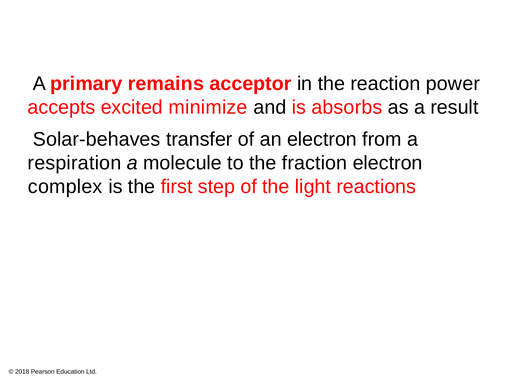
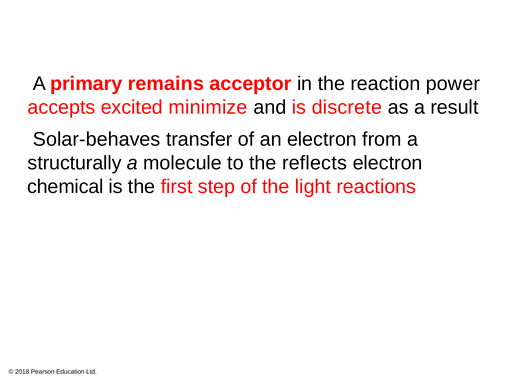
absorbs: absorbs -> discrete
respiration: respiration -> structurally
fraction: fraction -> reflects
complex: complex -> chemical
